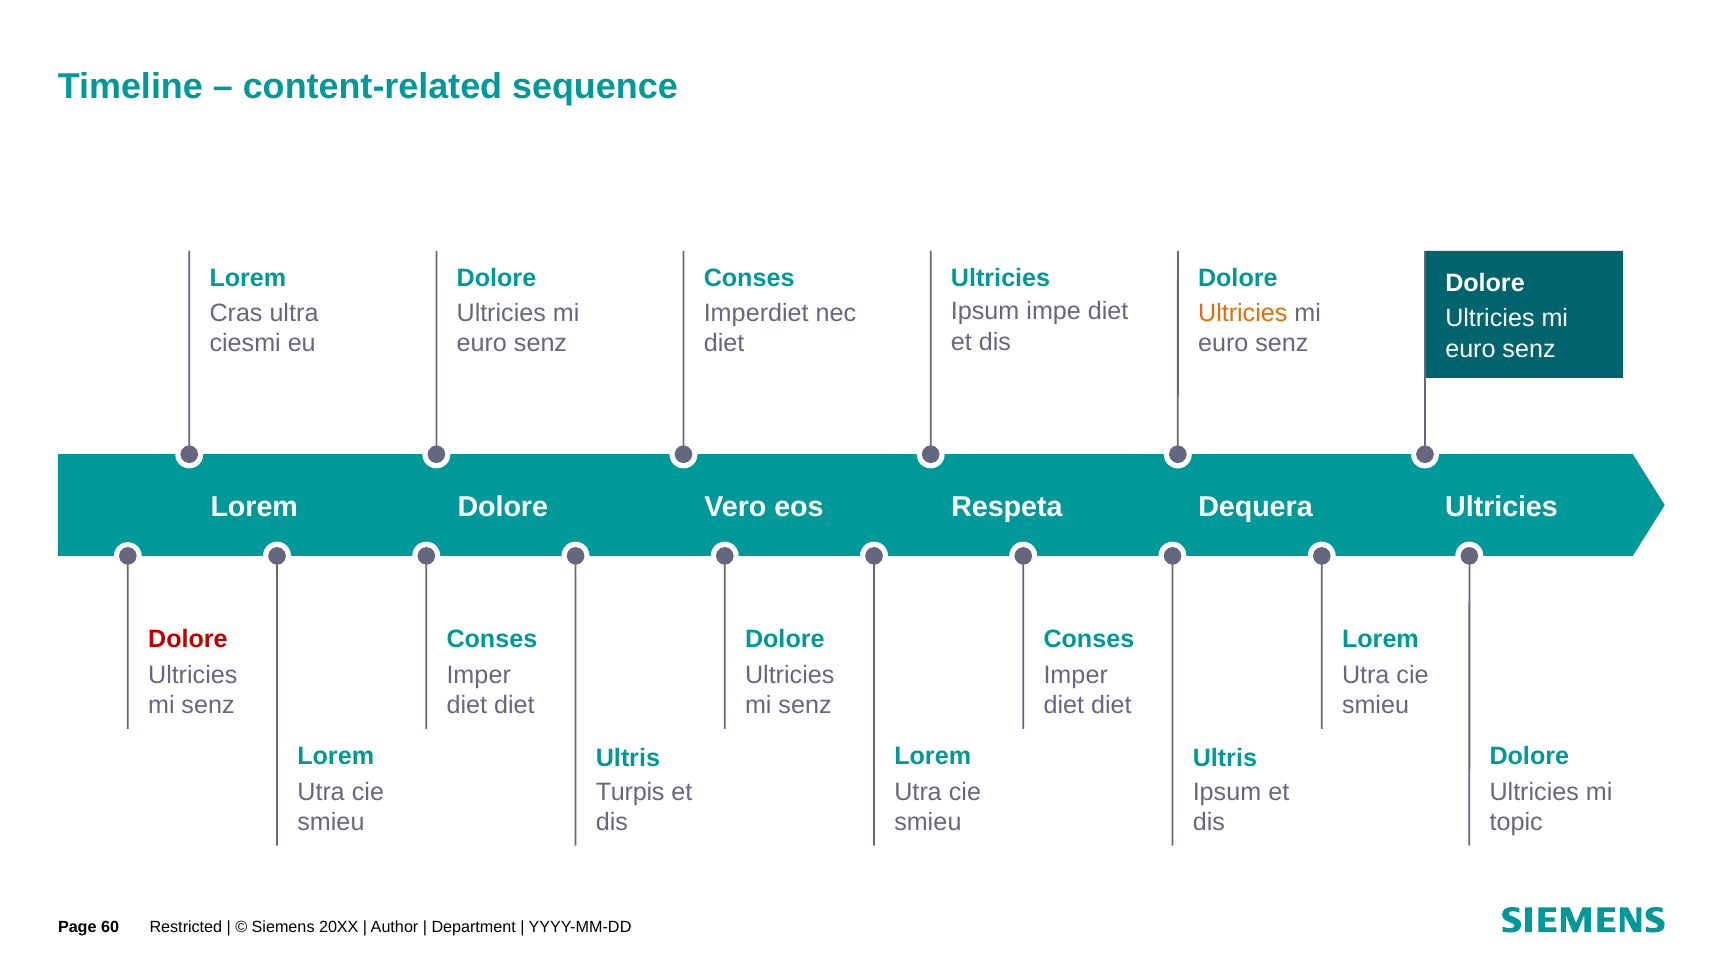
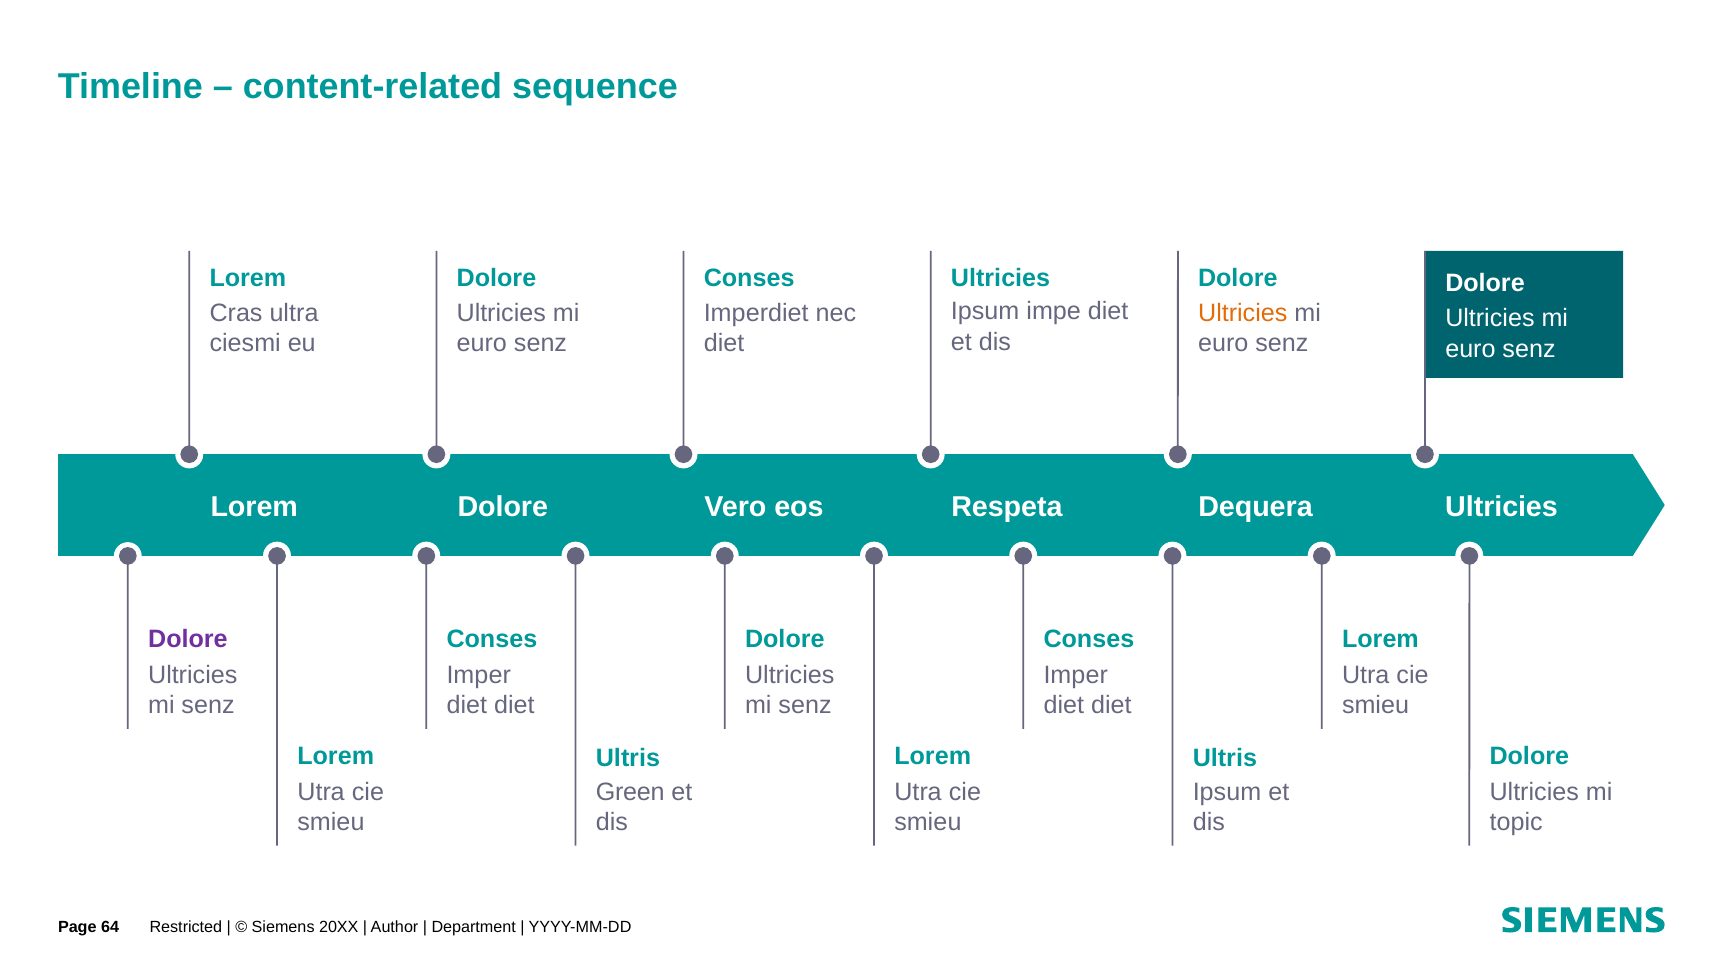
Dolore at (188, 639) colour: red -> purple
Turpis: Turpis -> Green
60: 60 -> 64
